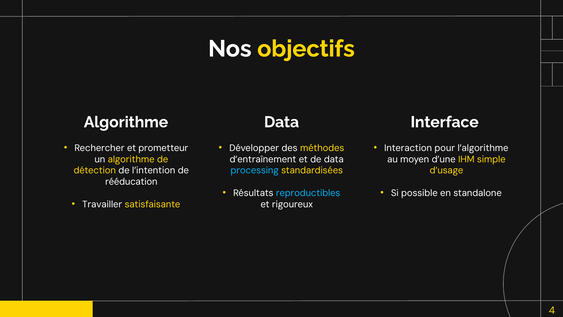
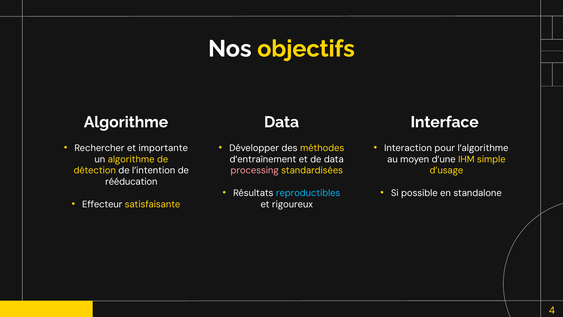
prometteur: prometteur -> importante
processing colour: light blue -> pink
Travailler: Travailler -> Effecteur
